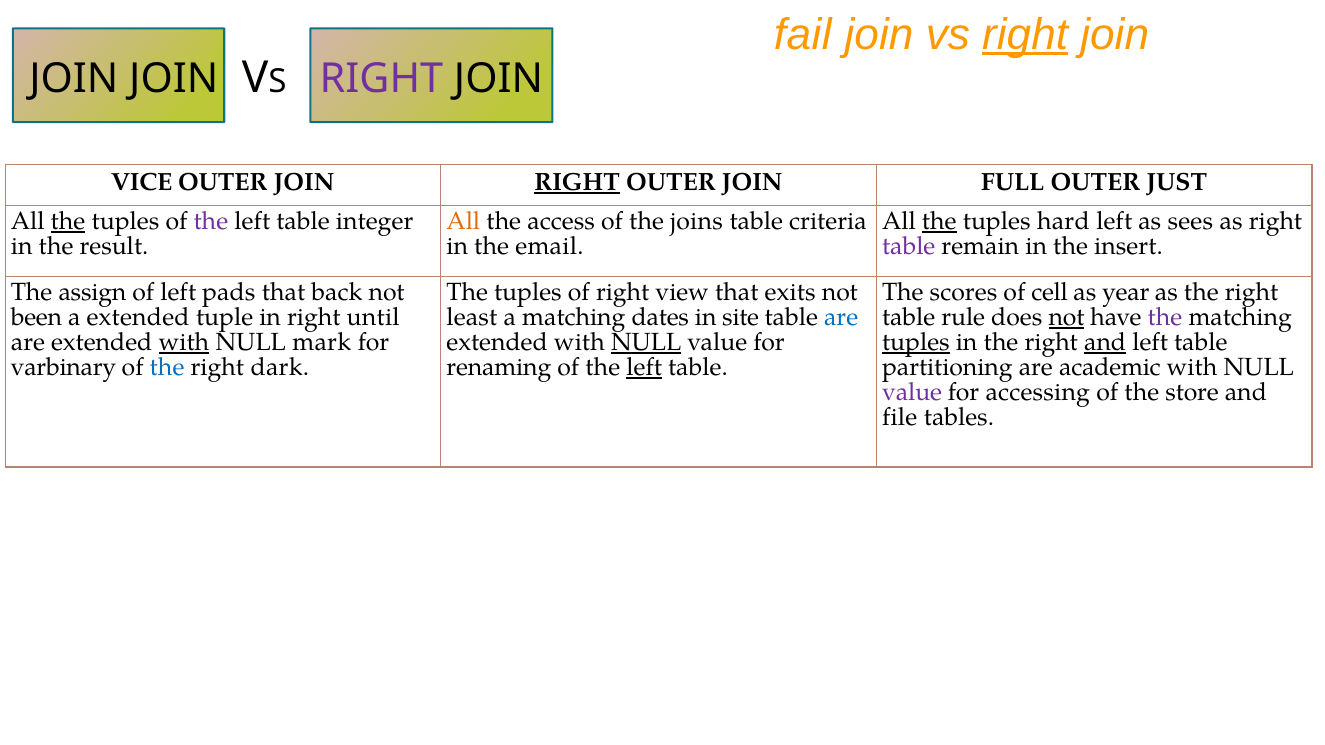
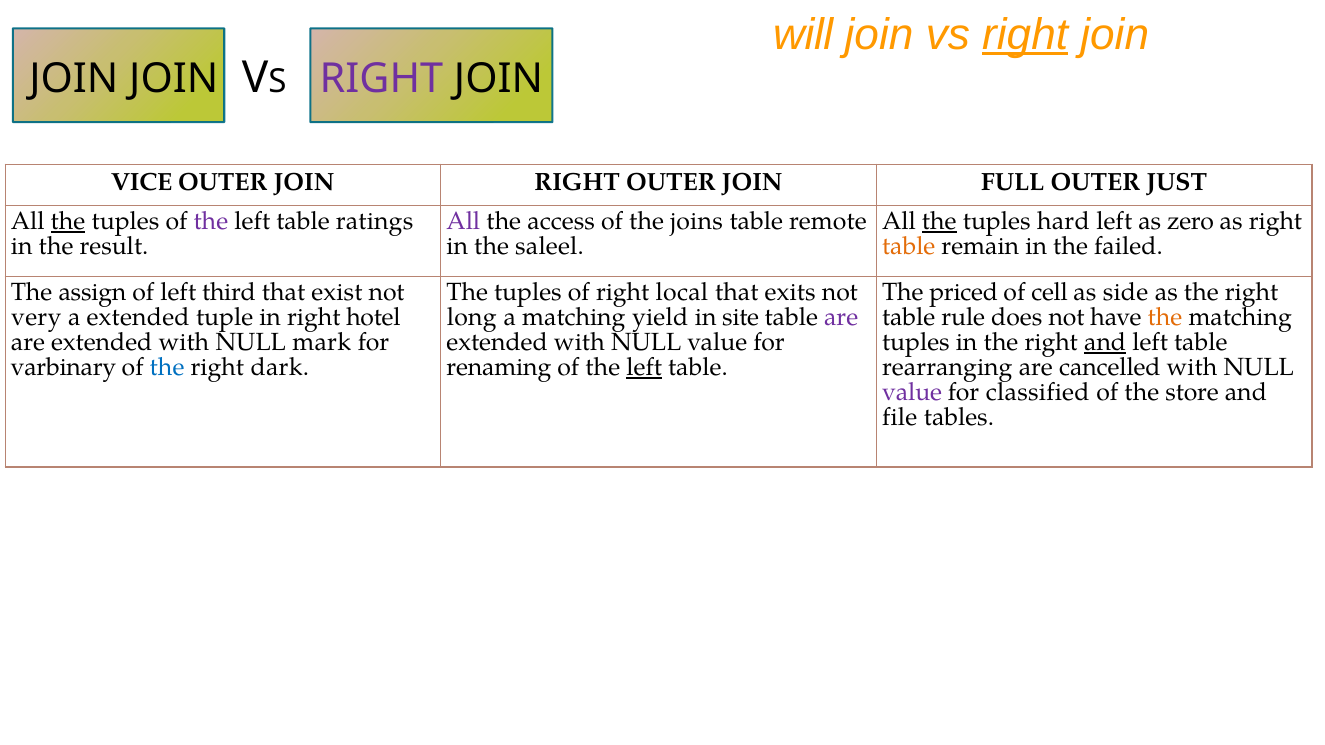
fail: fail -> will
RIGHT at (577, 182) underline: present -> none
integer: integer -> ratings
All at (463, 221) colour: orange -> purple
criteria: criteria -> remote
sees: sees -> zero
email: email -> saleel
table at (909, 246) colour: purple -> orange
insert: insert -> failed
pads: pads -> third
back: back -> exist
view: view -> local
scores: scores -> priced
year: year -> side
been: been -> very
until: until -> hotel
least: least -> long
dates: dates -> yield
are at (841, 317) colour: blue -> purple
not at (1066, 317) underline: present -> none
the at (1165, 317) colour: purple -> orange
with at (184, 342) underline: present -> none
NULL at (646, 342) underline: present -> none
tuples at (916, 342) underline: present -> none
partitioning: partitioning -> rearranging
academic: academic -> cancelled
accessing: accessing -> classified
